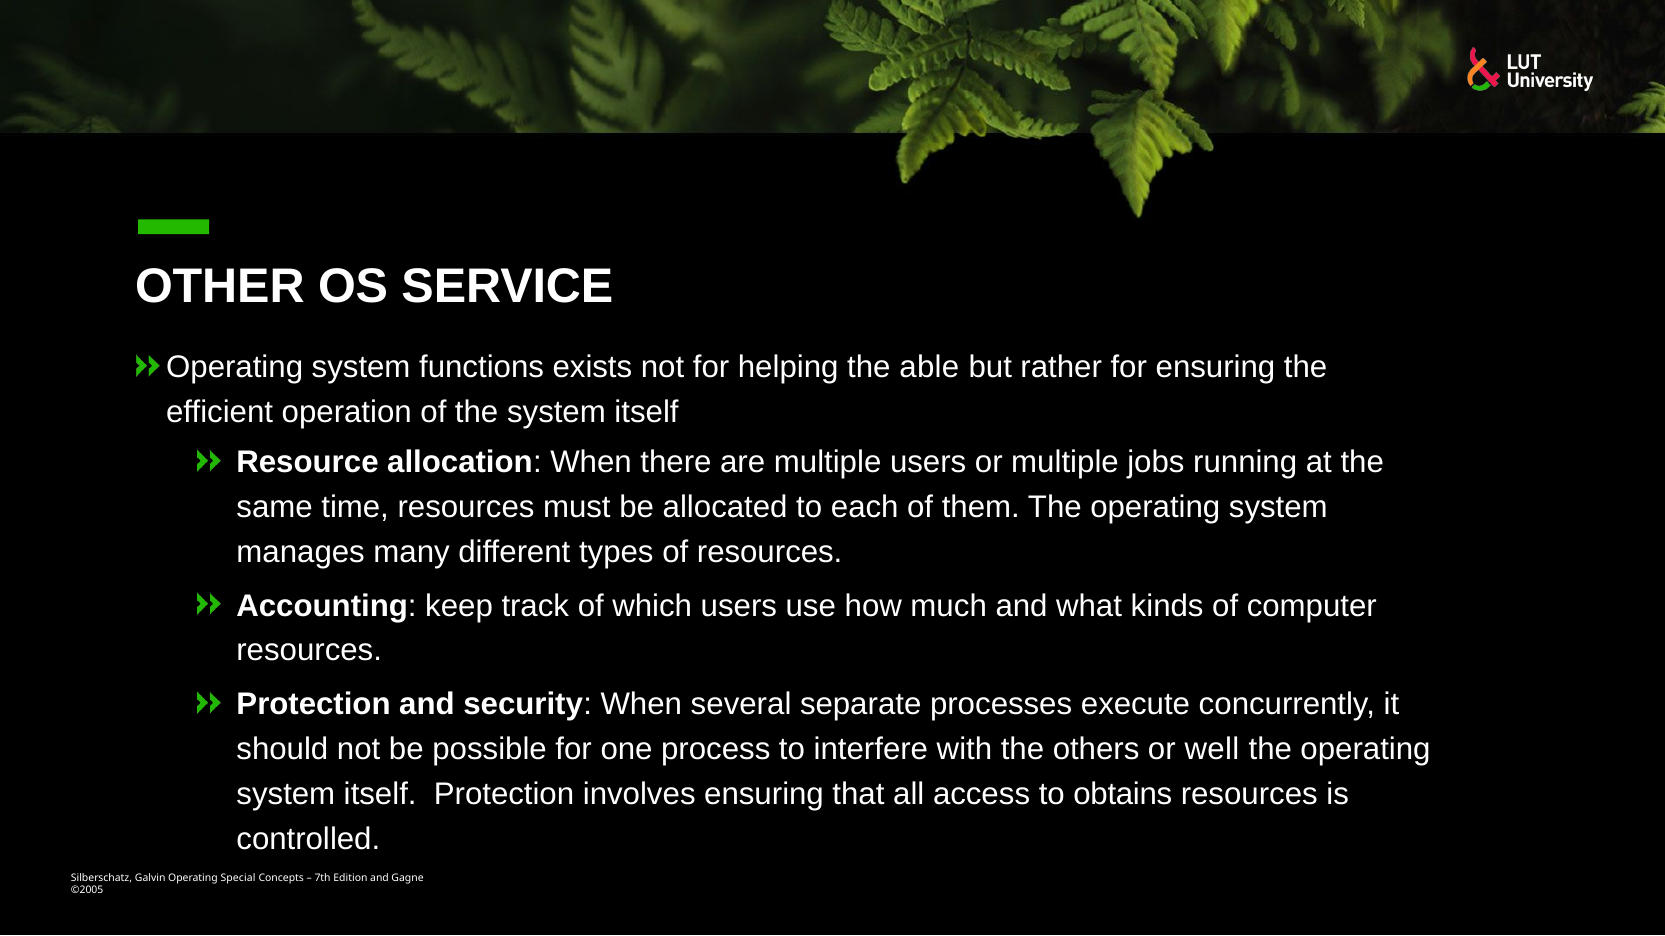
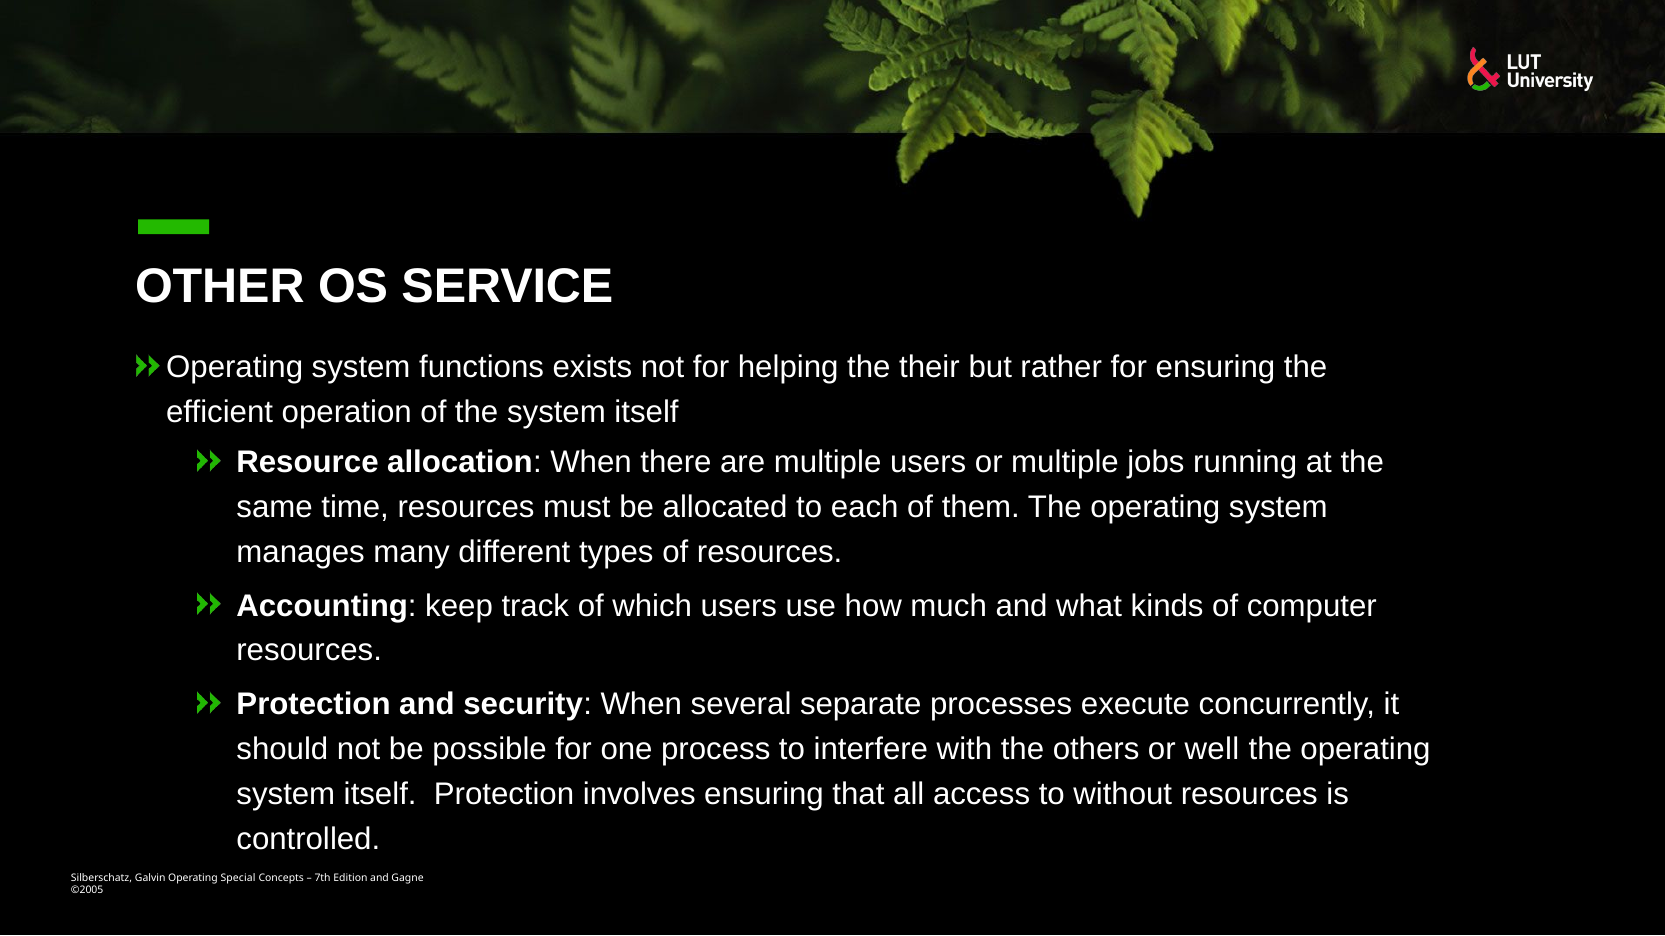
able: able -> their
obtains: obtains -> without
